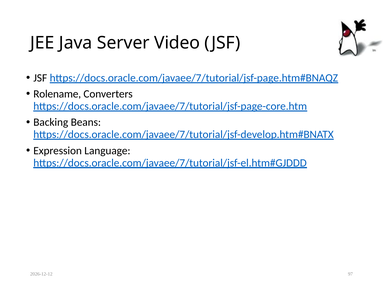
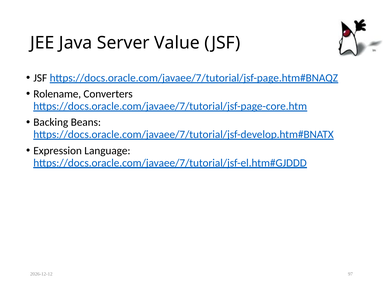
Video: Video -> Value
